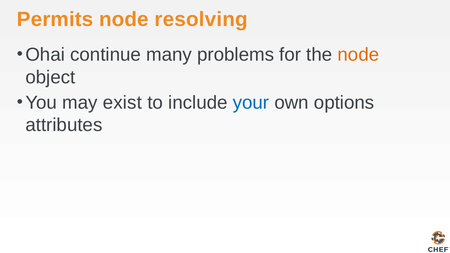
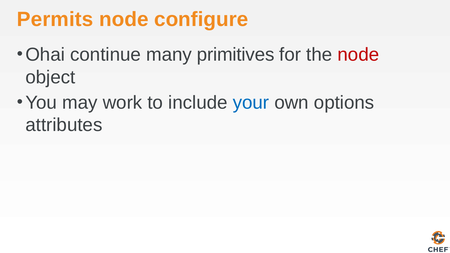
resolving: resolving -> configure
problems: problems -> primitives
node at (358, 55) colour: orange -> red
exist: exist -> work
